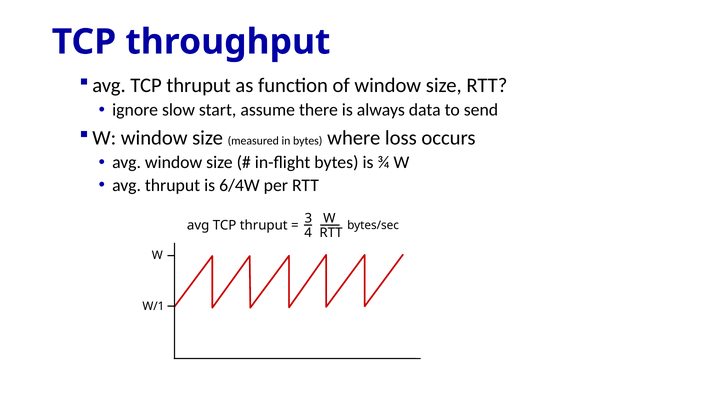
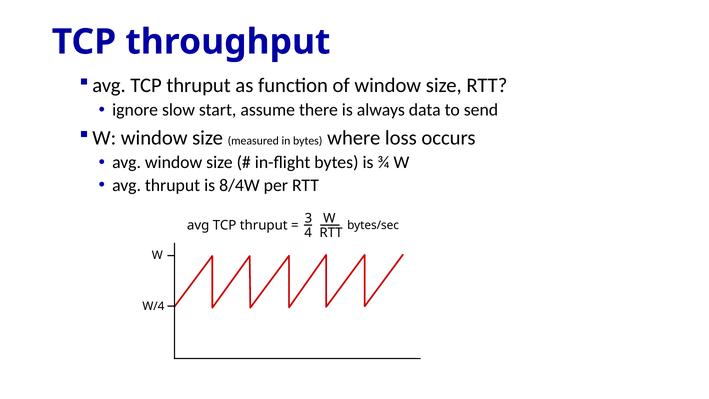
6/4W: 6/4W -> 8/4W
W/1: W/1 -> W/4
